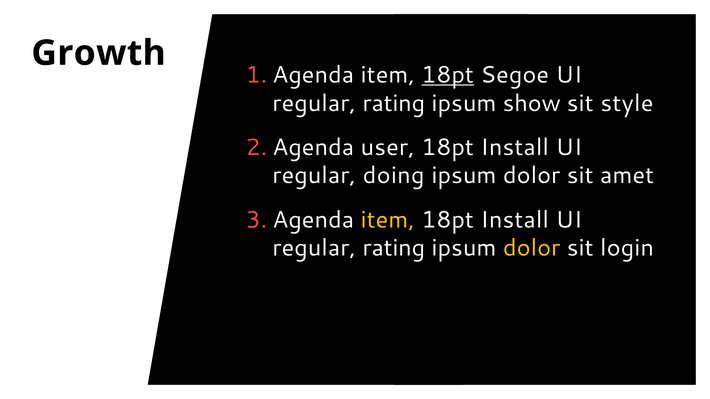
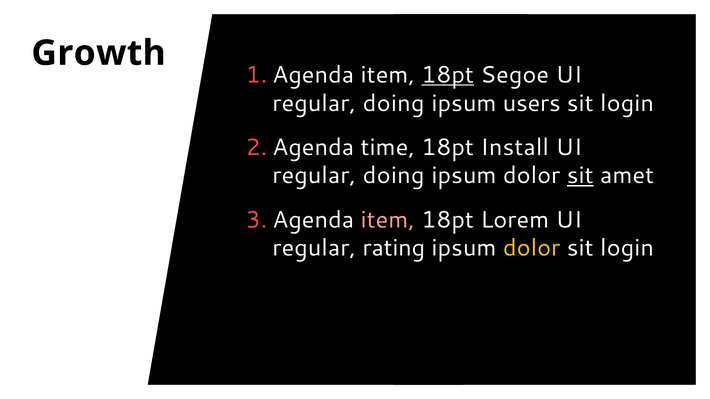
rating at (394, 103): rating -> doing
show: show -> users
style at (627, 103): style -> login
user: user -> time
sit at (580, 176) underline: none -> present
item at (388, 220) colour: yellow -> pink
Install at (515, 220): Install -> Lorem
